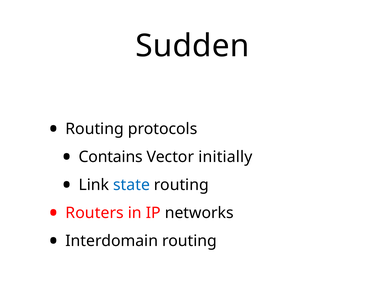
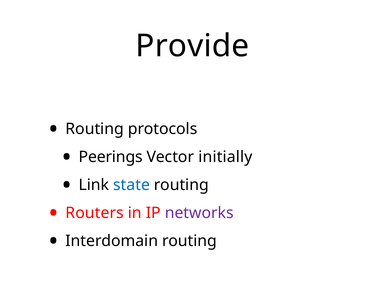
Sudden: Sudden -> Provide
Contains: Contains -> Peerings
networks colour: black -> purple
